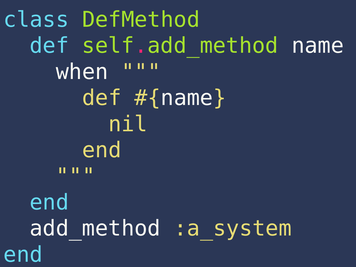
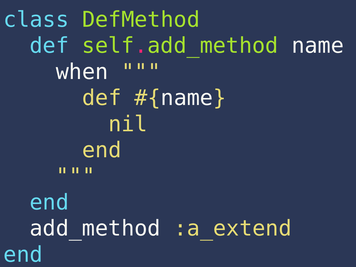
:a_system: :a_system -> :a_extend
